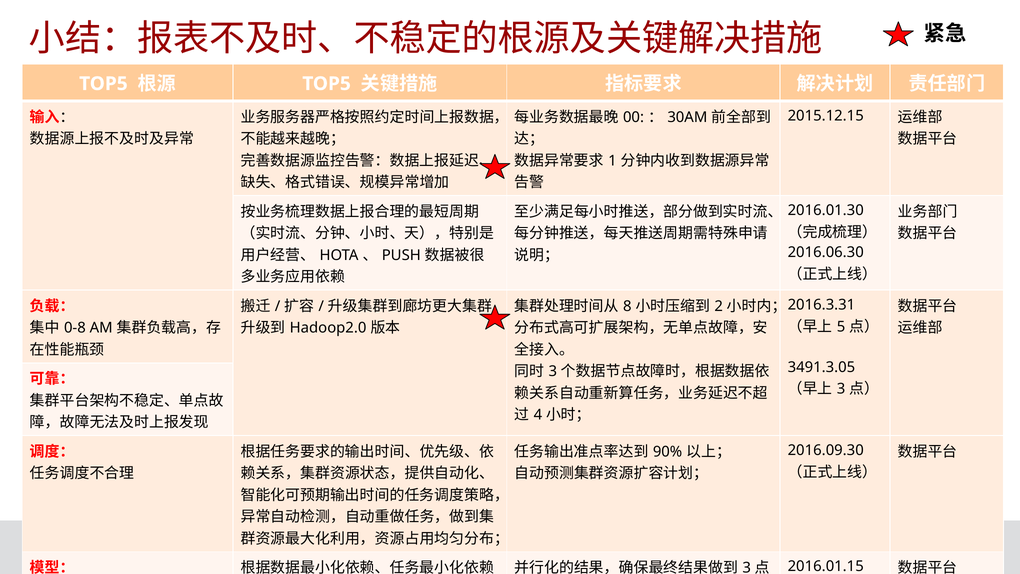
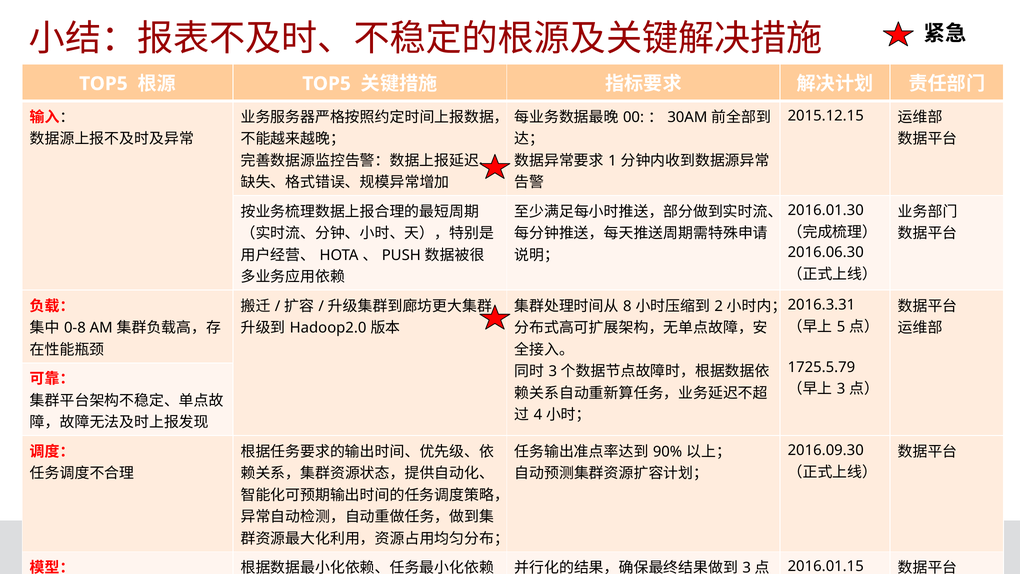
3491.3.05: 3491.3.05 -> 1725.5.79
